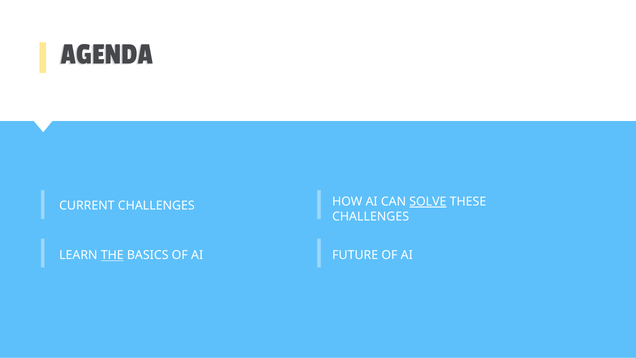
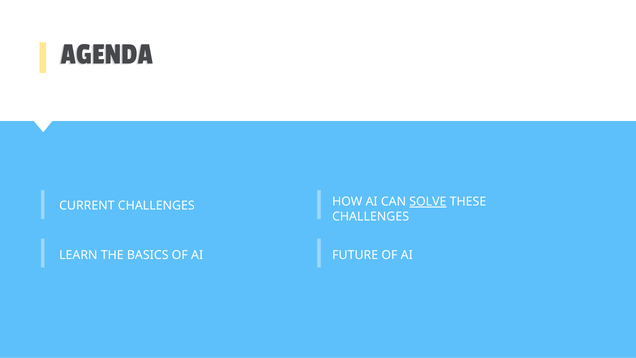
THE underline: present -> none
